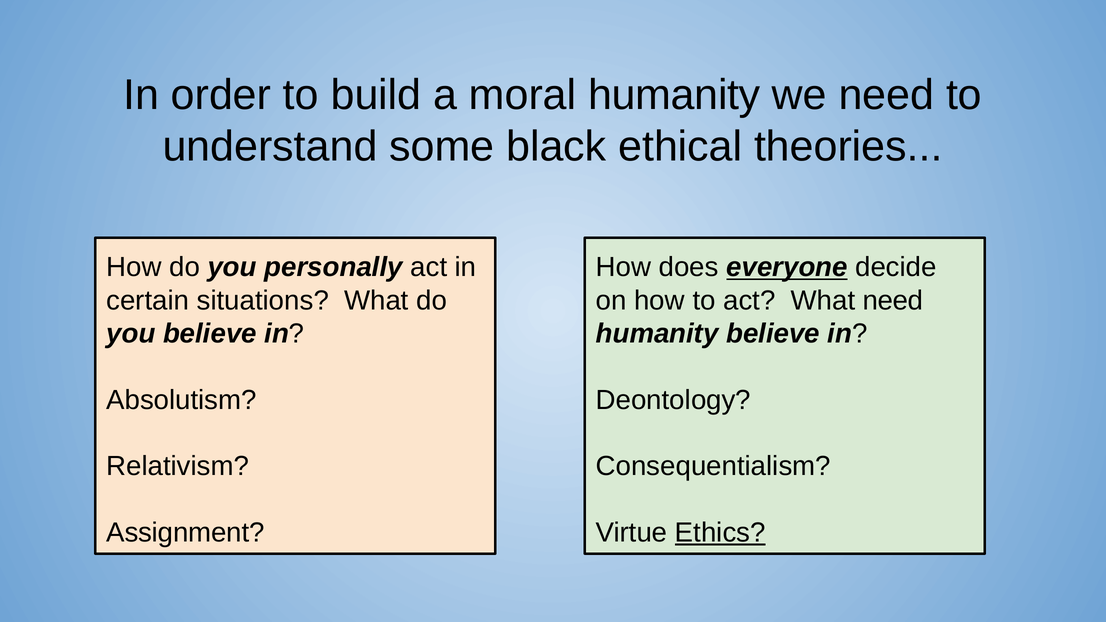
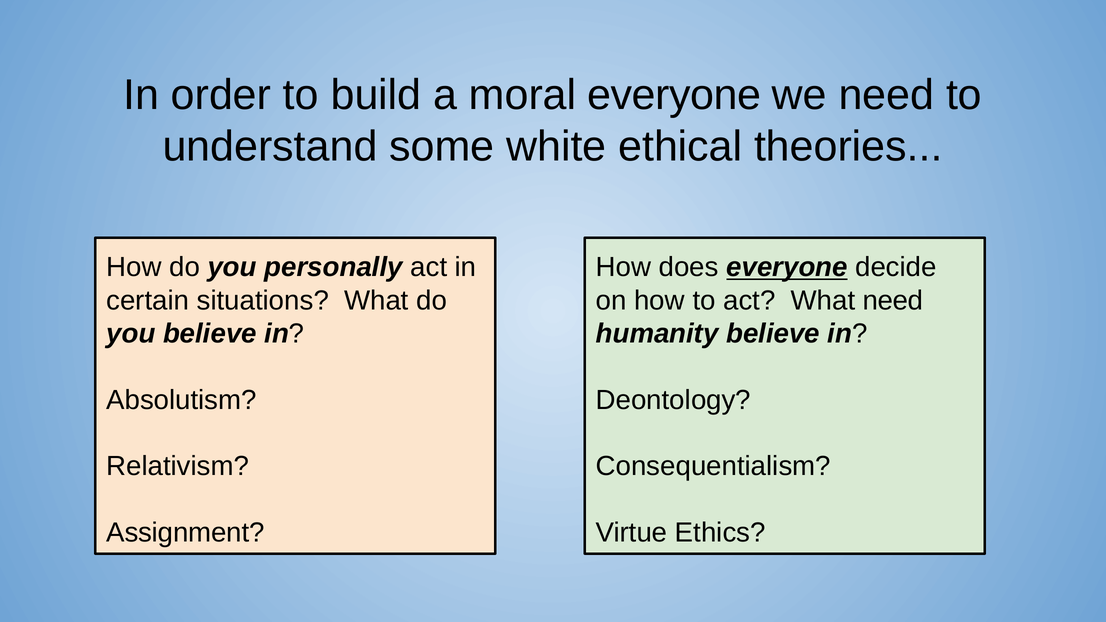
moral humanity: humanity -> everyone
black: black -> white
Ethics underline: present -> none
